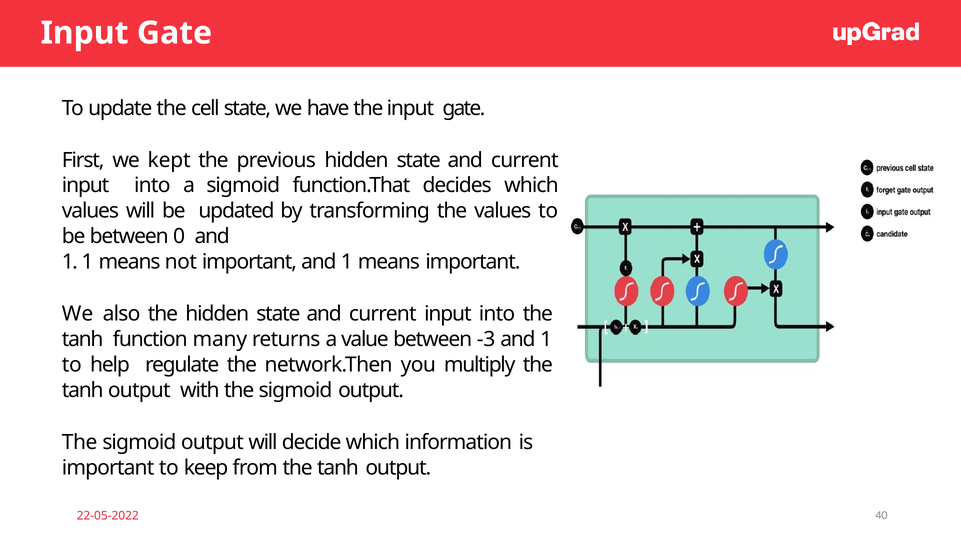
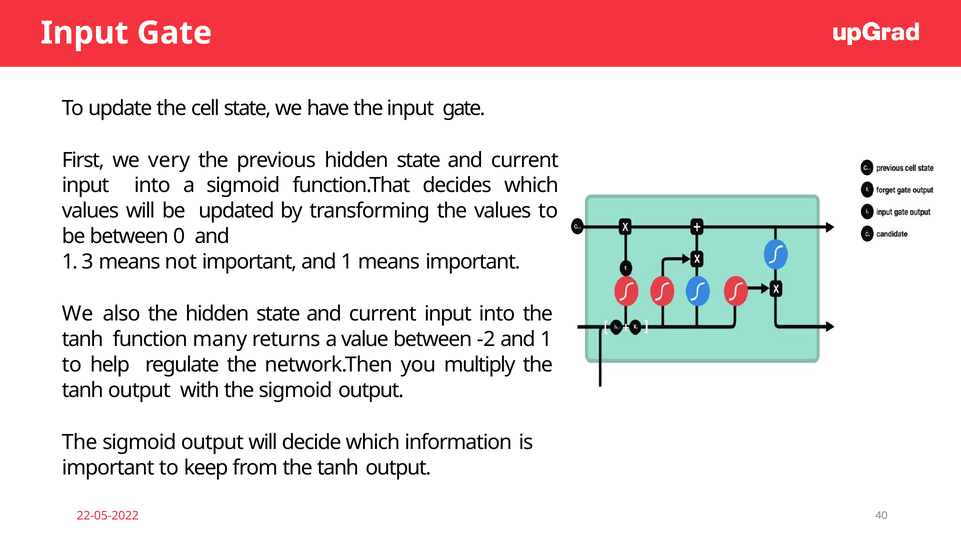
kept: kept -> very
1 1: 1 -> 3
-3: -3 -> -2
